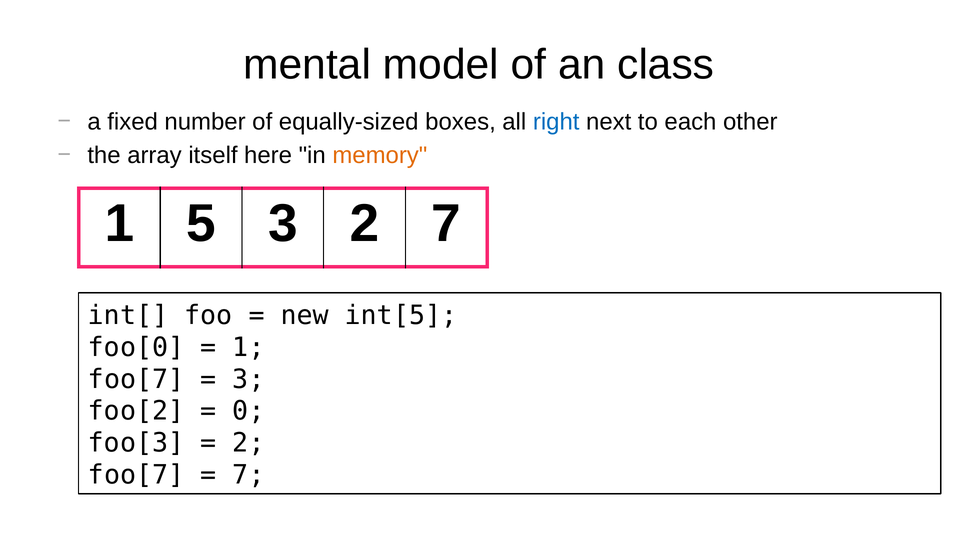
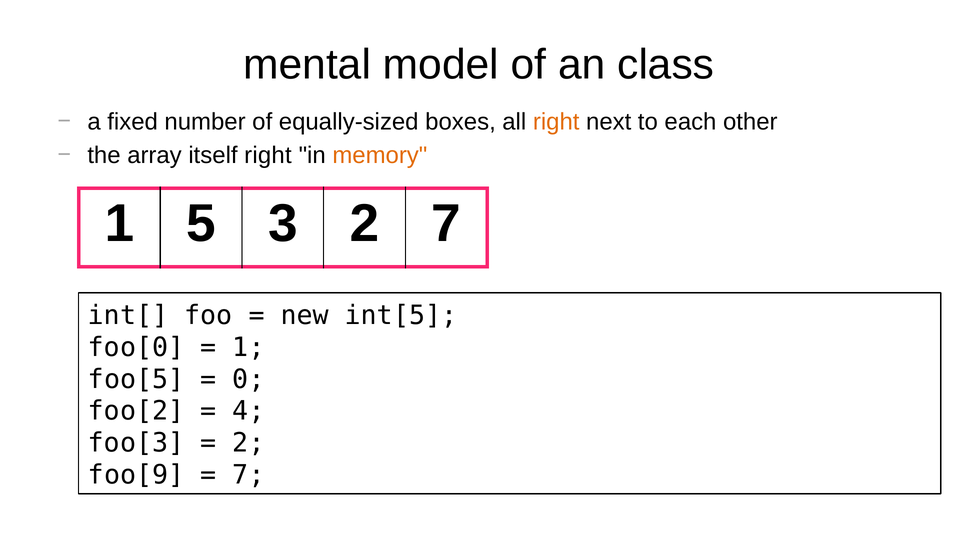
right at (556, 122) colour: blue -> orange
itself here: here -> right
foo[7 at (136, 379): foo[7 -> foo[5
3 at (248, 379): 3 -> 0
0: 0 -> 4
foo[7 at (136, 475): foo[7 -> foo[9
